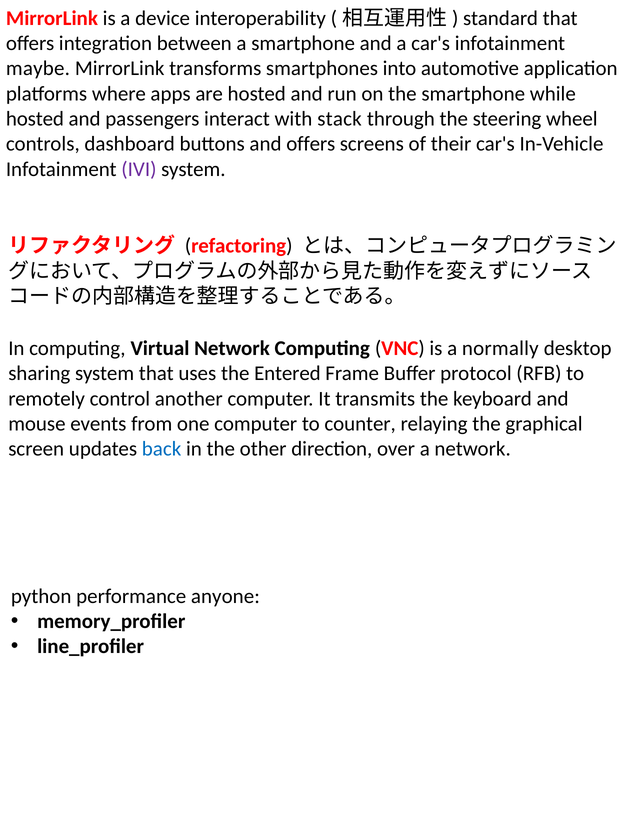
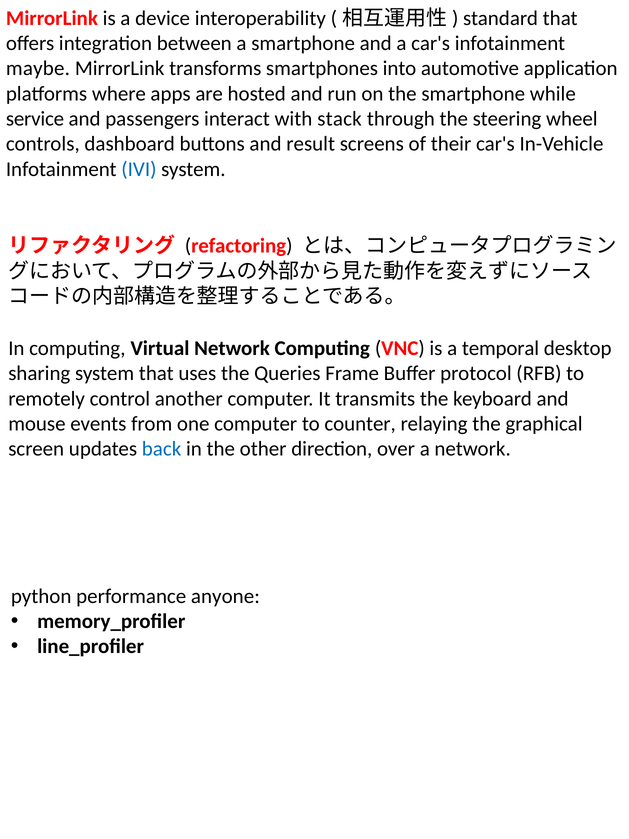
hosted at (35, 119): hosted -> service
and offers: offers -> result
IVI colour: purple -> blue
normally: normally -> temporal
Entered: Entered -> Queries
